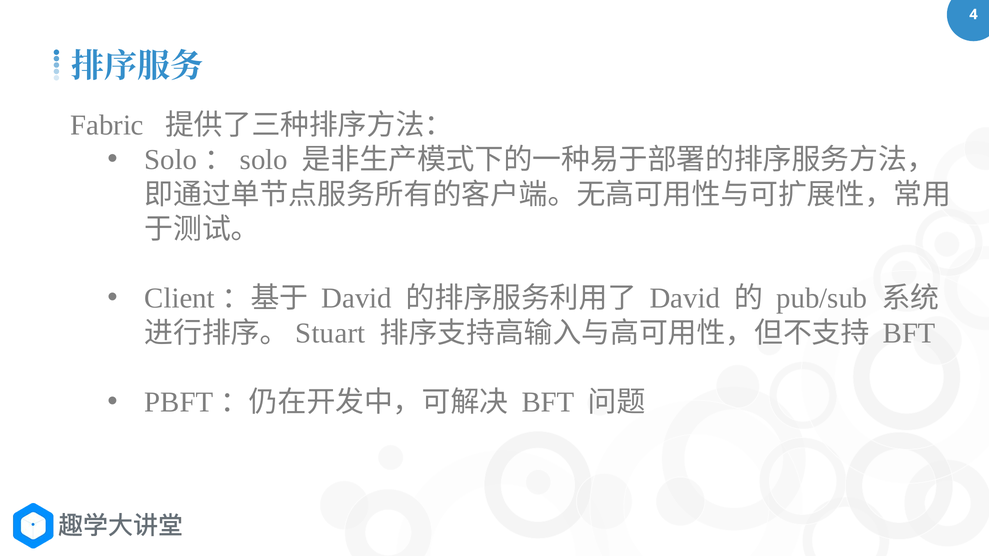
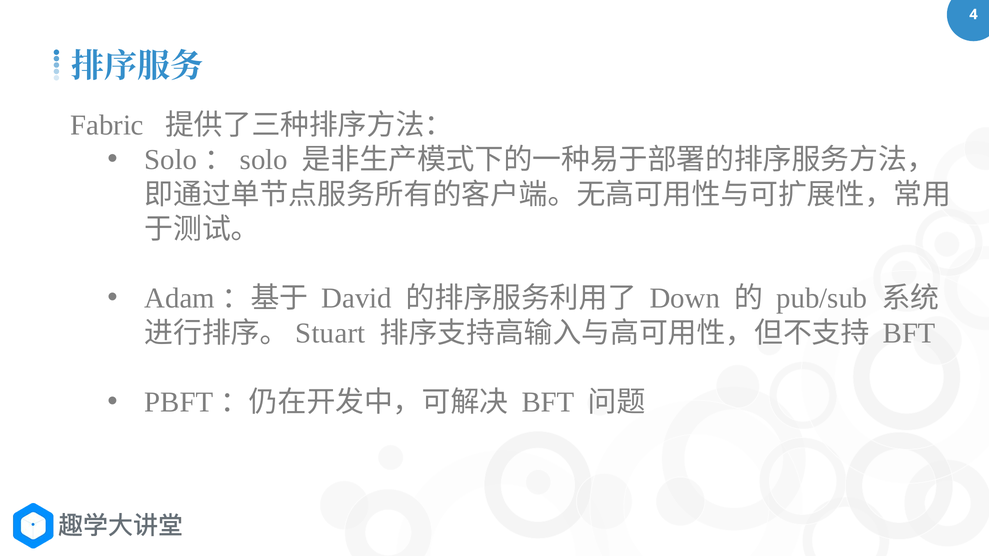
Client: Client -> Adam
David at (685, 299): David -> Down
